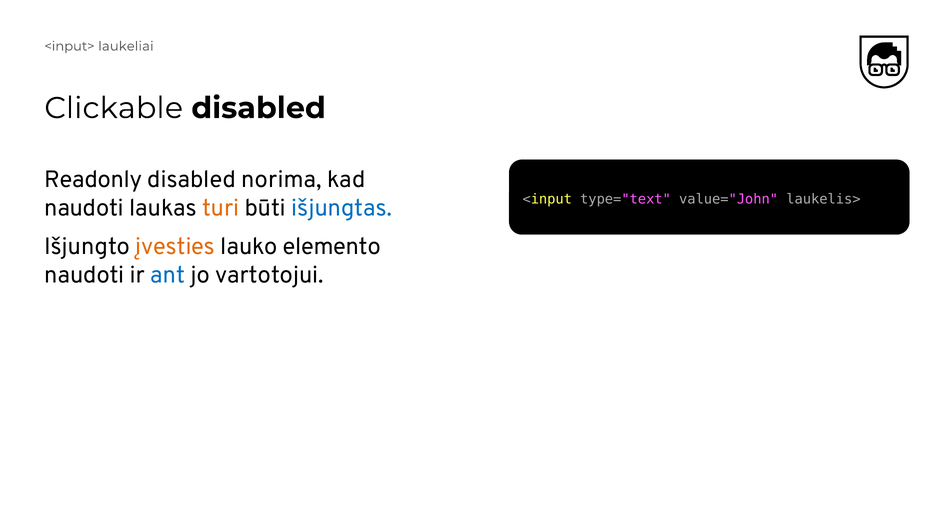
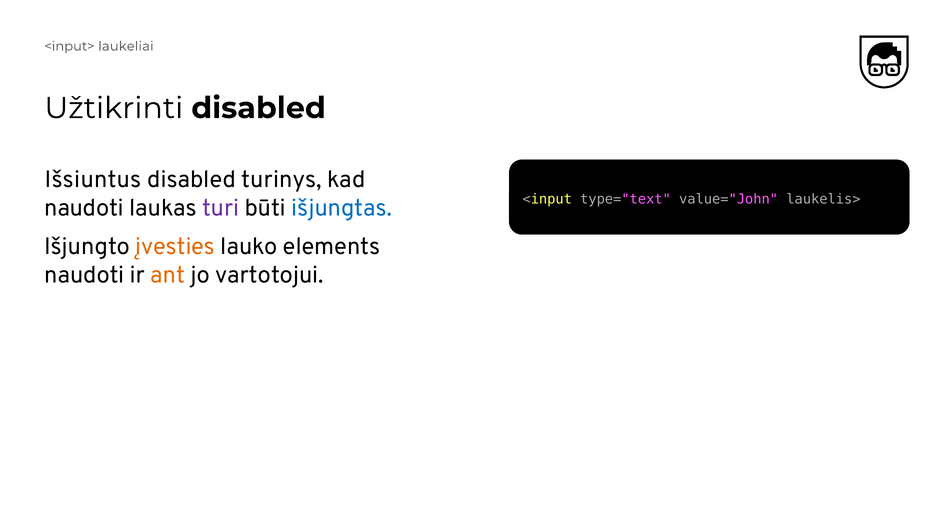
Clickable: Clickable -> Užtikrinti
Readonly: Readonly -> Išsiuntus
norima: norima -> turinys
turi colour: orange -> purple
elemento: elemento -> elements
ant colour: blue -> orange
